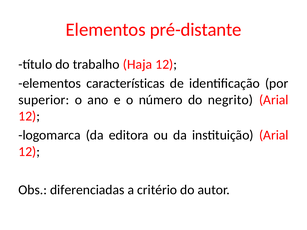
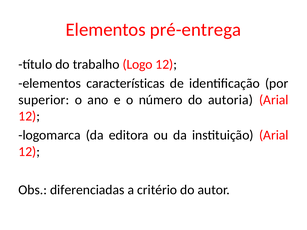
pré-distante: pré-distante -> pré-entrega
Haja: Haja -> Logo
negrito: negrito -> autoria
